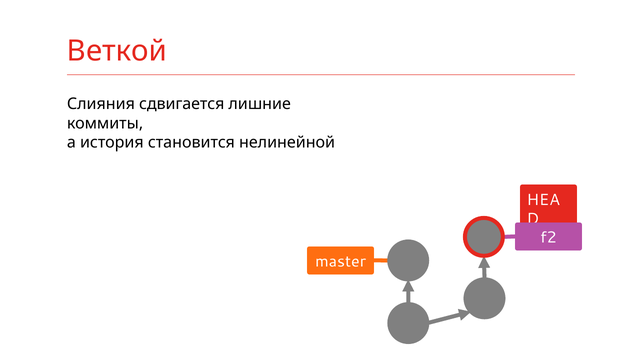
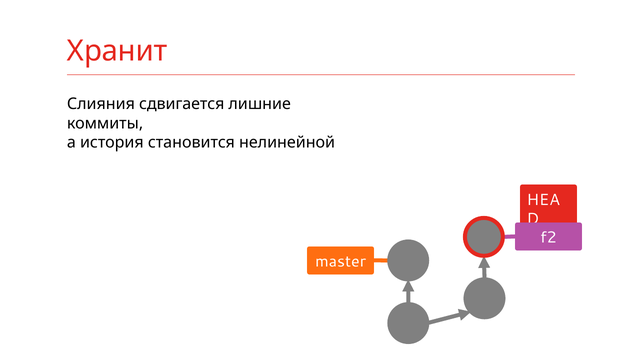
Веткой: Веткой -> Хранит
